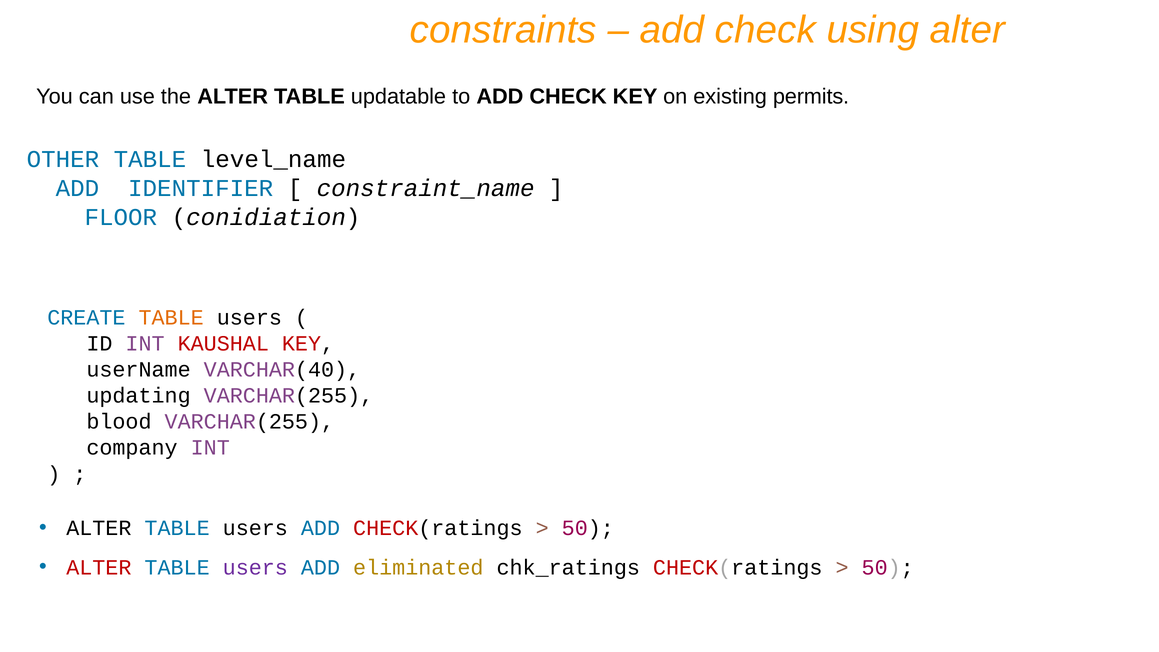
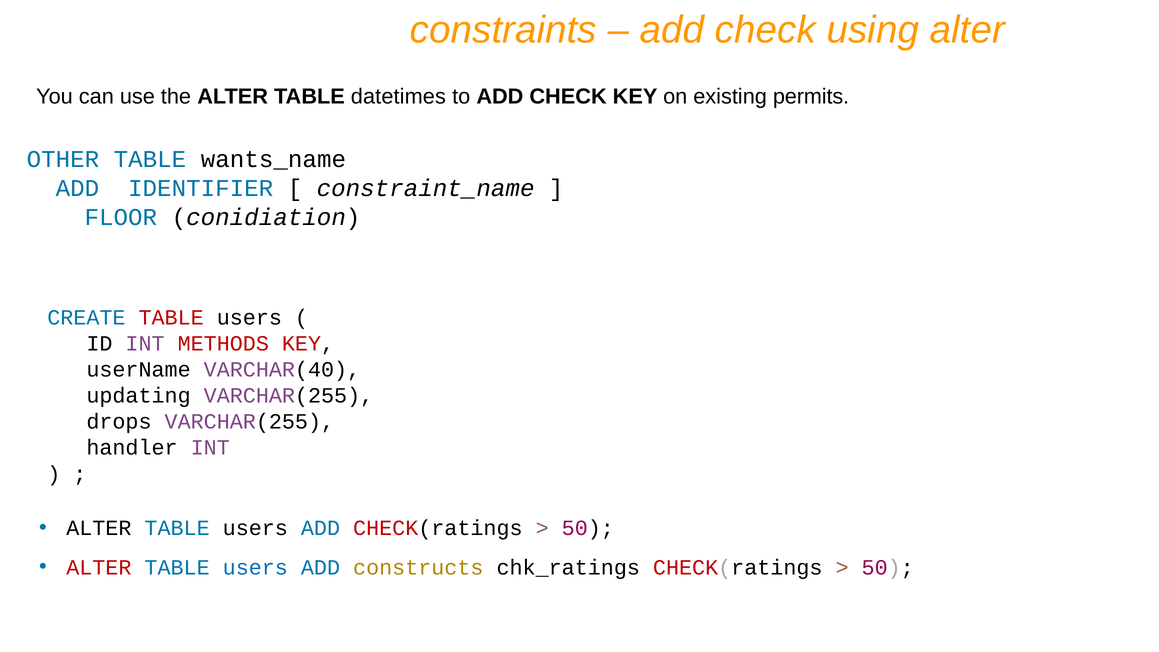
updatable: updatable -> datetimes
level_name: level_name -> wants_name
TABLE at (171, 317) colour: orange -> red
KAUSHAL: KAUSHAL -> METHODS
blood: blood -> drops
company: company -> handler
users at (255, 567) colour: purple -> blue
eliminated: eliminated -> constructs
